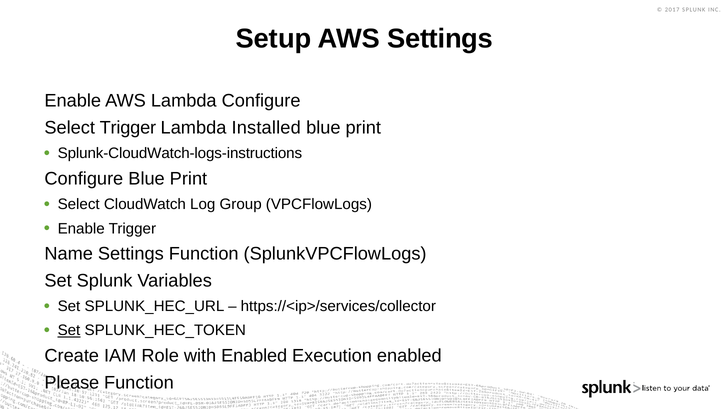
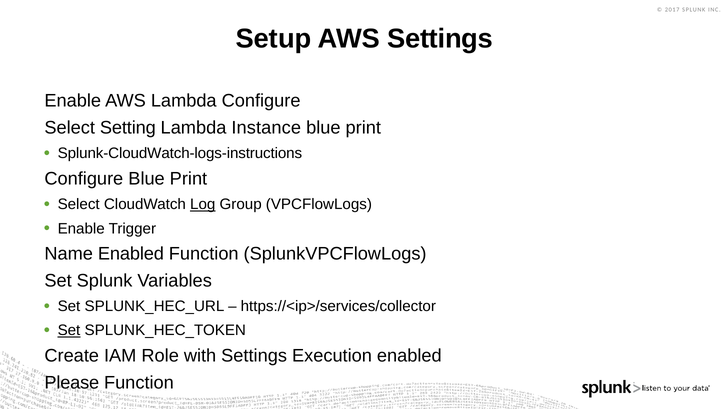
Select Trigger: Trigger -> Setting
Installed: Installed -> Instance
Log underline: none -> present
Name Settings: Settings -> Enabled
with Enabled: Enabled -> Settings
